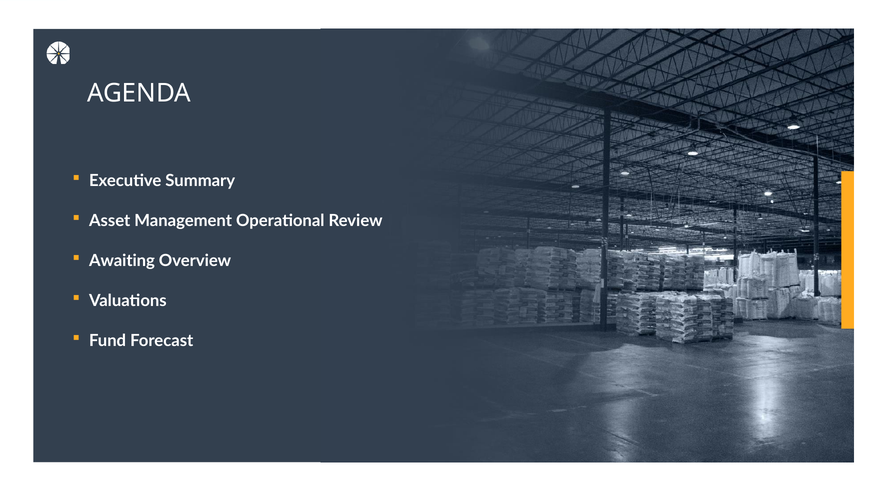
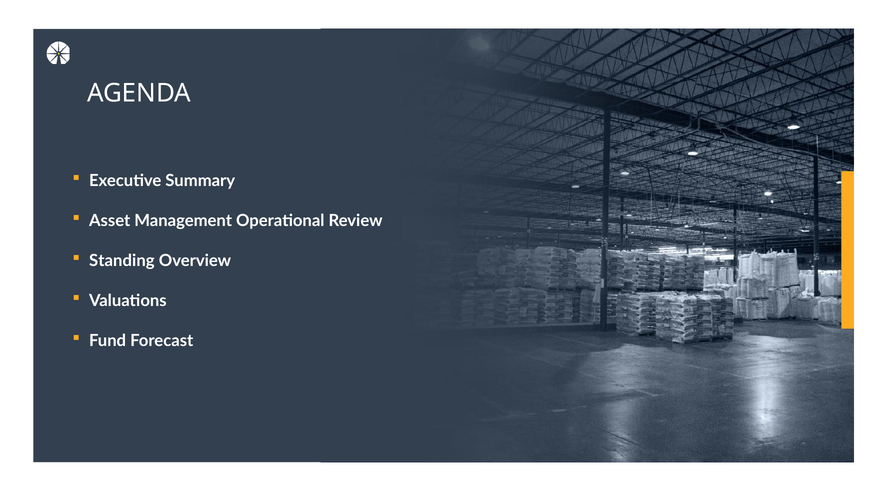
Awaiting: Awaiting -> Standing
